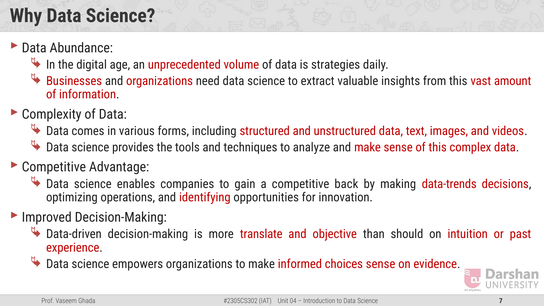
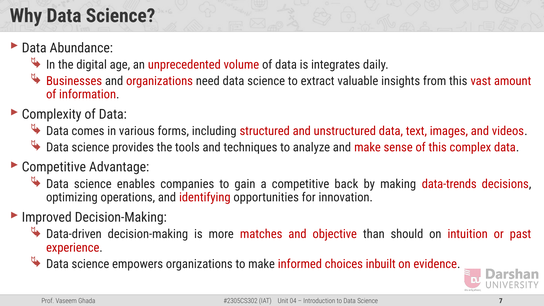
strategies: strategies -> integrates
translate: translate -> matches
choices sense: sense -> inbuilt
